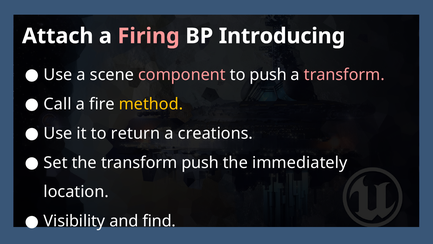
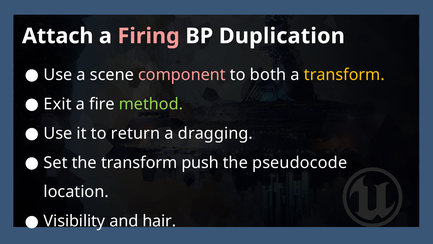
Introducing: Introducing -> Duplication
to push: push -> both
transform at (344, 75) colour: pink -> yellow
Call: Call -> Exit
method colour: yellow -> light green
creations: creations -> dragging
immediately: immediately -> pseudocode
find: find -> hair
